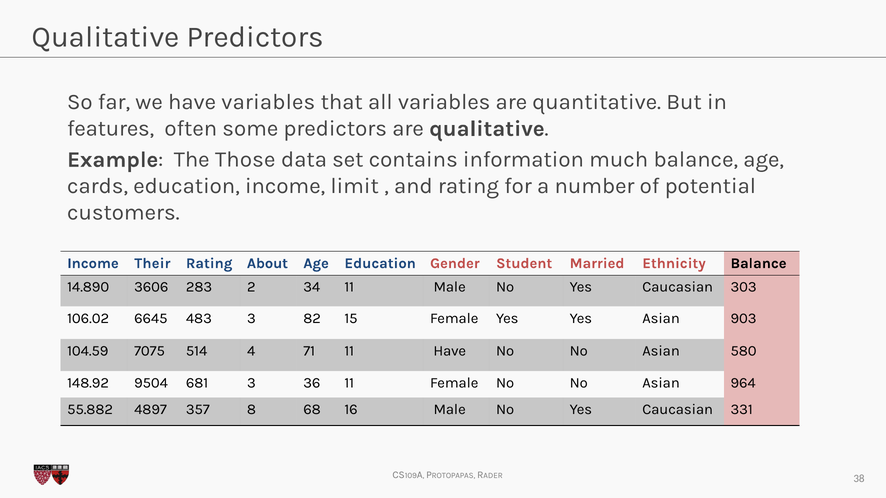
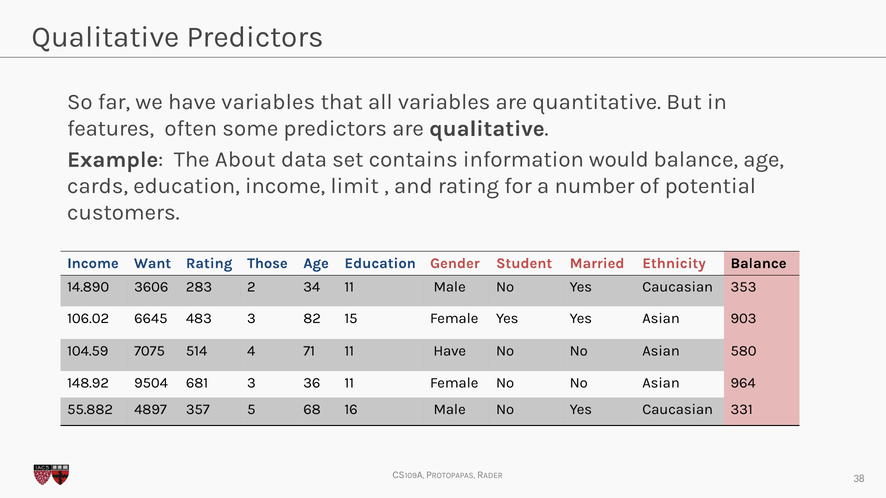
Those: Those -> About
much: much -> would
Their: Their -> Want
About: About -> Those
303: 303 -> 353
8: 8 -> 5
